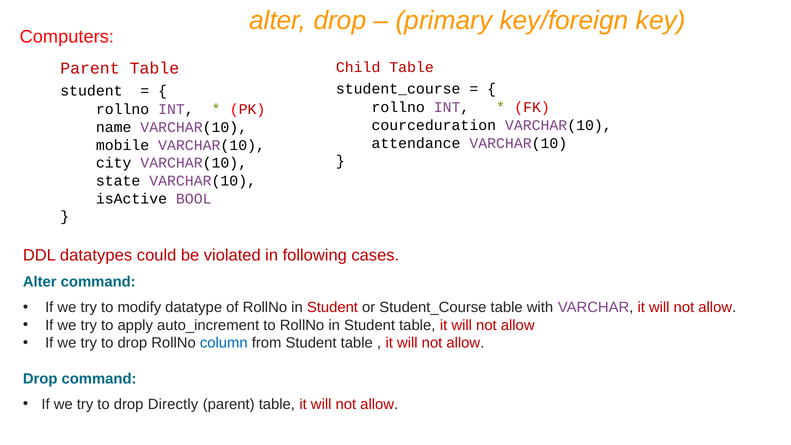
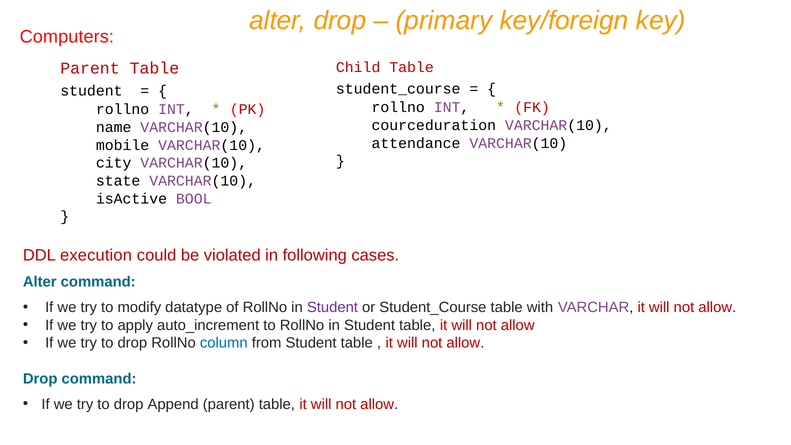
datatypes: datatypes -> execution
Student at (332, 307) colour: red -> purple
Directly: Directly -> Append
